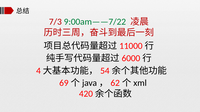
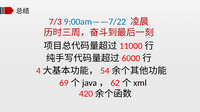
9:00am——7/22 colour: green -> blue
